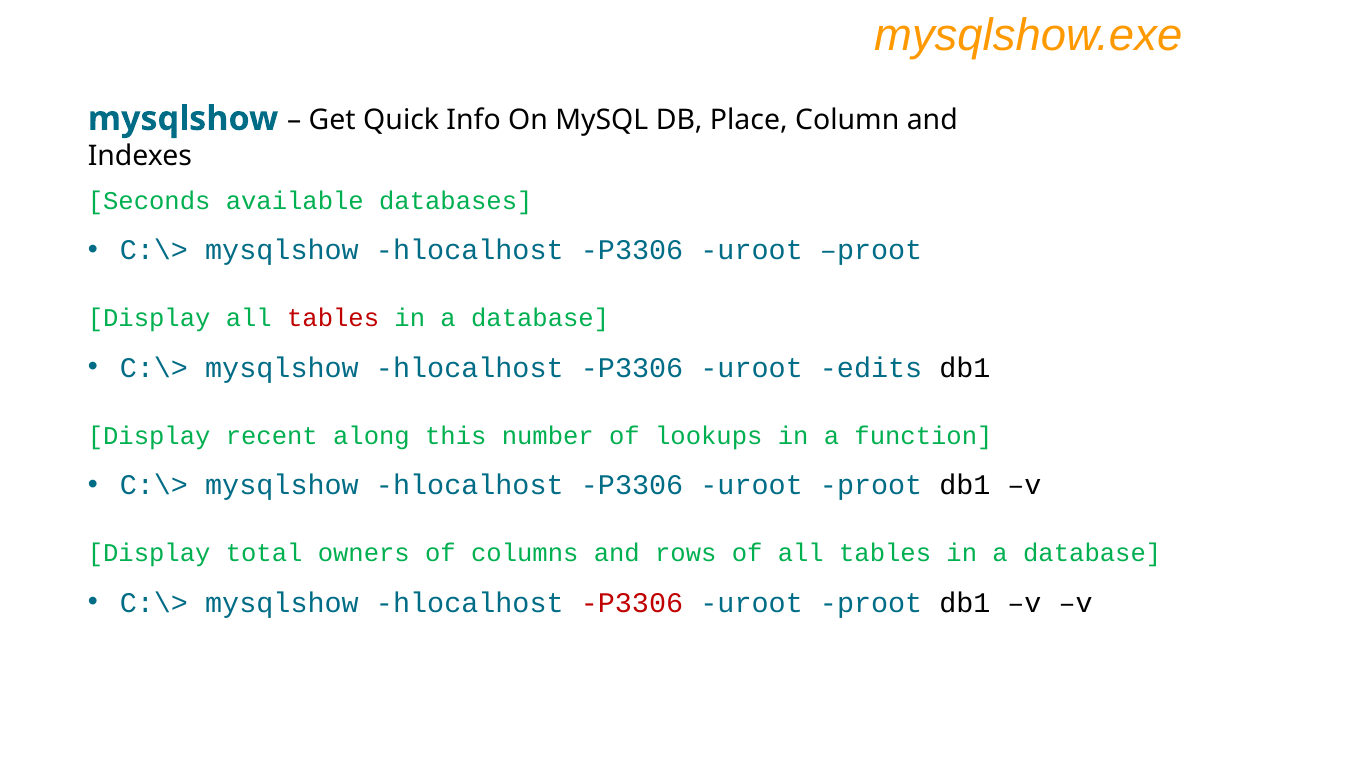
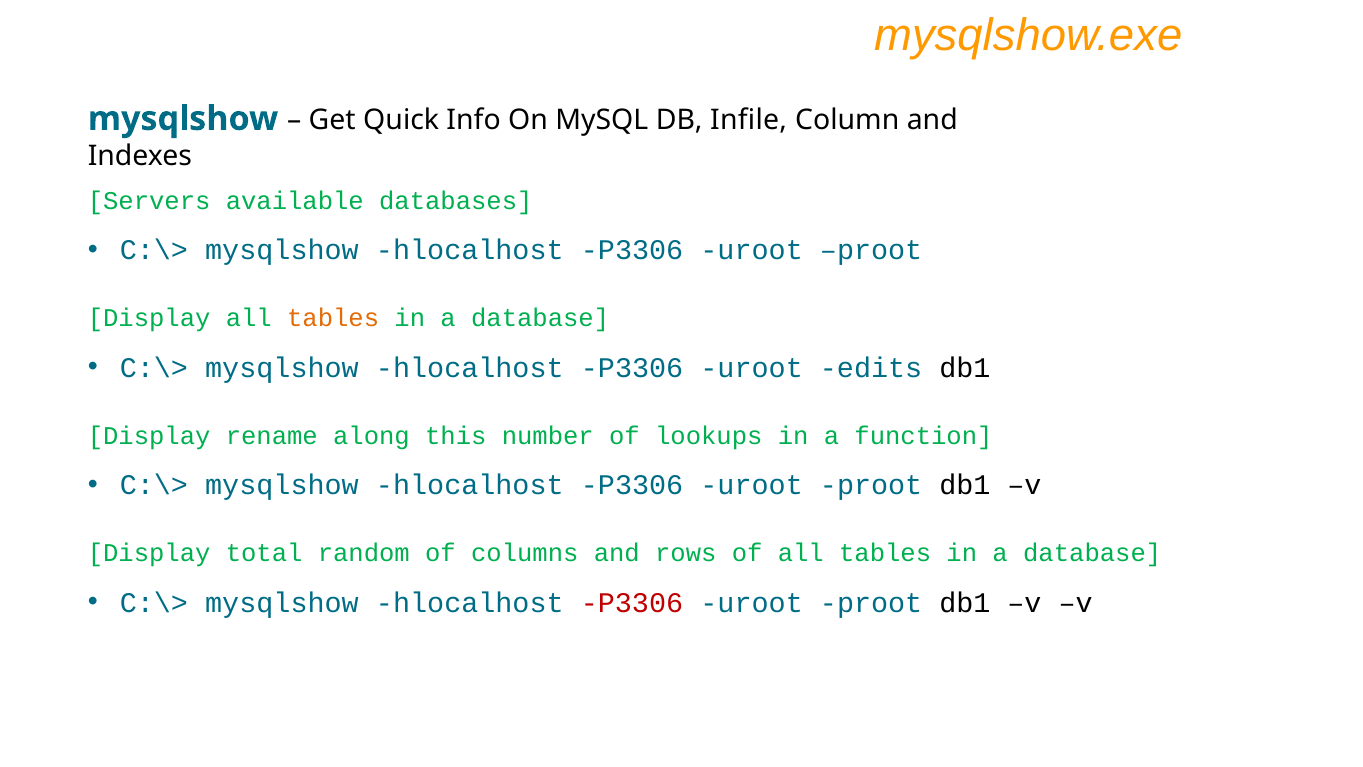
Place: Place -> Infile
Seconds: Seconds -> Servers
tables at (333, 318) colour: red -> orange
recent: recent -> rename
owners: owners -> random
